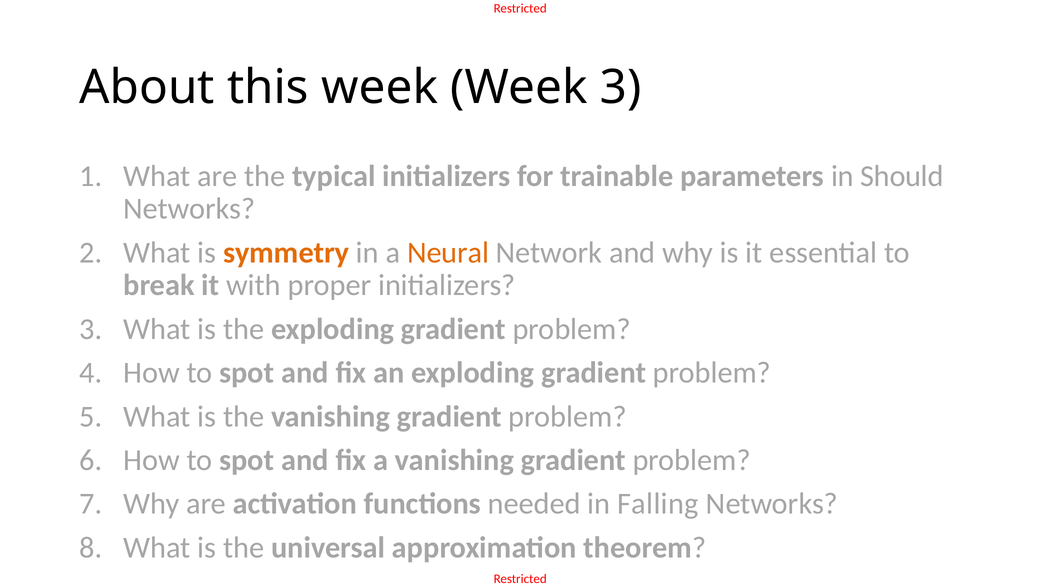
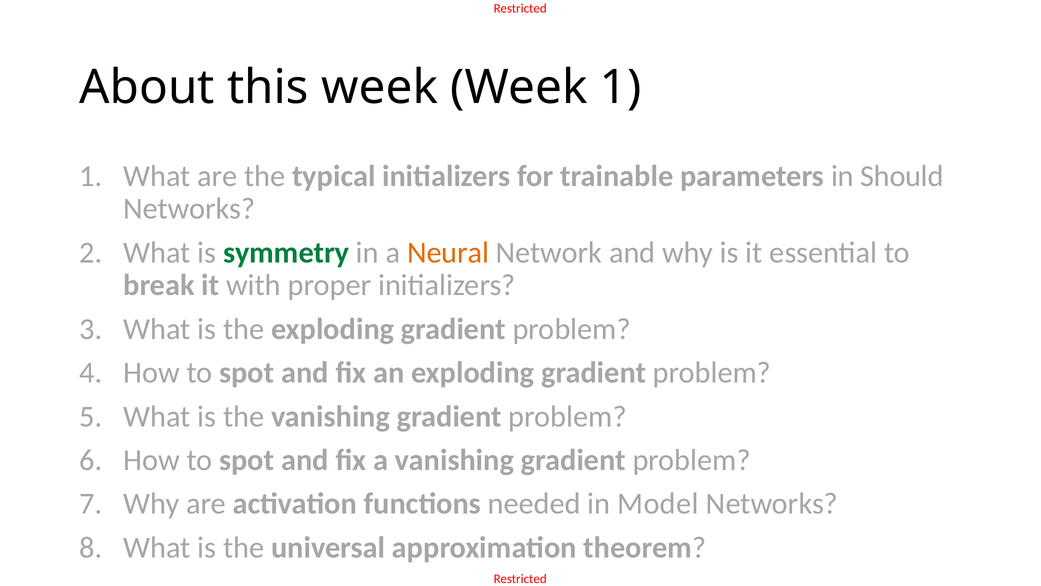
Week 3: 3 -> 1
symmetry colour: orange -> green
Falling: Falling -> Model
